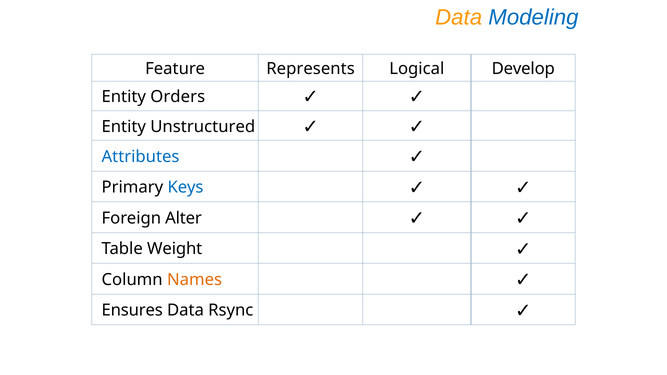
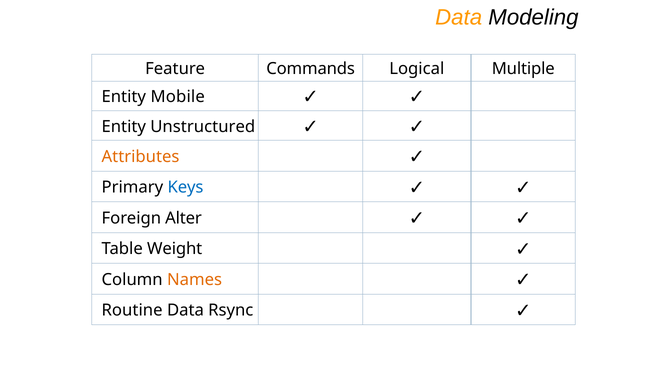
Modeling colour: blue -> black
Represents: Represents -> Commands
Develop: Develop -> Multiple
Orders: Orders -> Mobile
Attributes colour: blue -> orange
Ensures: Ensures -> Routine
